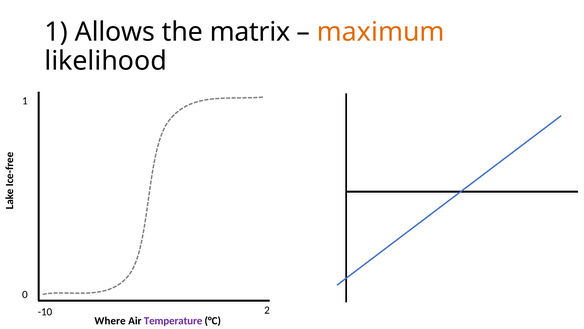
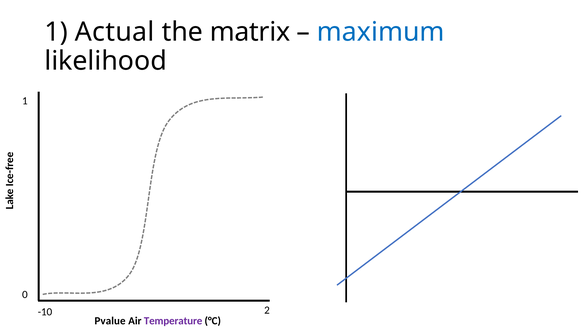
Allows: Allows -> Actual
maximum colour: orange -> blue
Where: Where -> Pvalue
